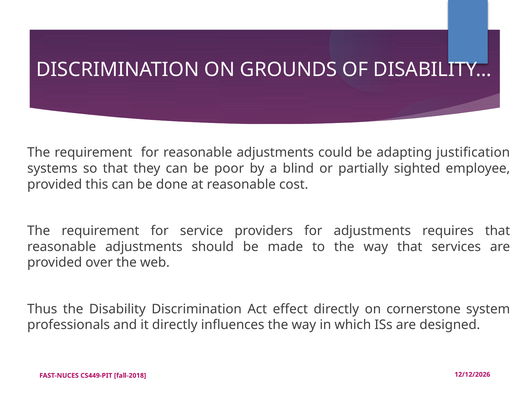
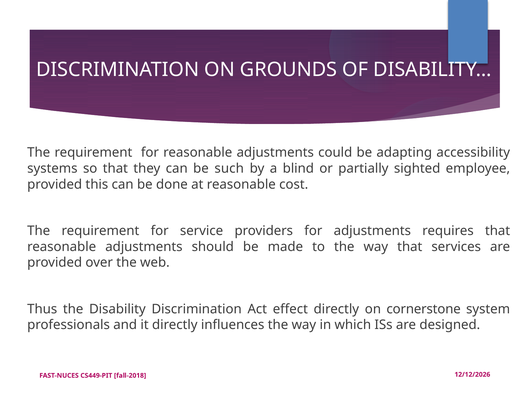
justification: justification -> accessibility
poor: poor -> such
